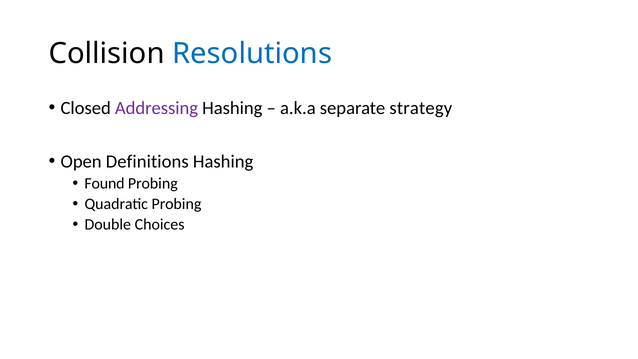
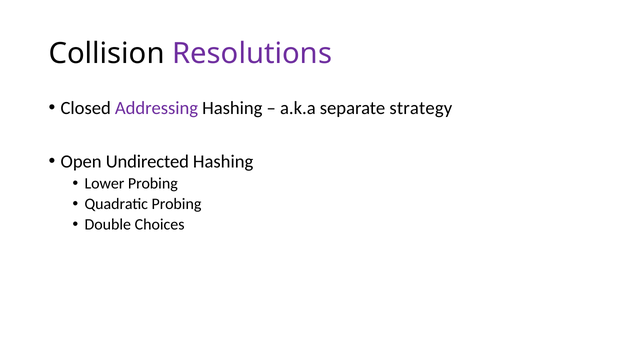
Resolutions colour: blue -> purple
Definitions: Definitions -> Undirected
Found: Found -> Lower
